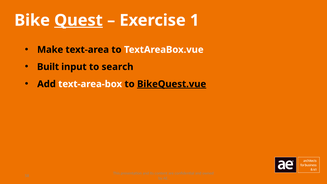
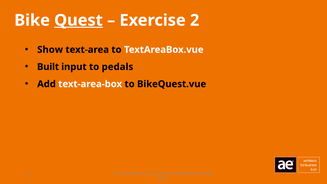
1: 1 -> 2
Make: Make -> Show
search: search -> pedals
BikeQuest.vue underline: present -> none
